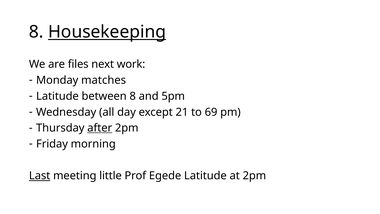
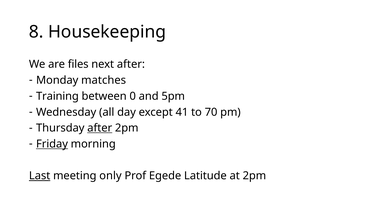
Housekeeping underline: present -> none
next work: work -> after
Latitude at (57, 96): Latitude -> Training
between 8: 8 -> 0
21: 21 -> 41
69: 69 -> 70
Friday underline: none -> present
little: little -> only
